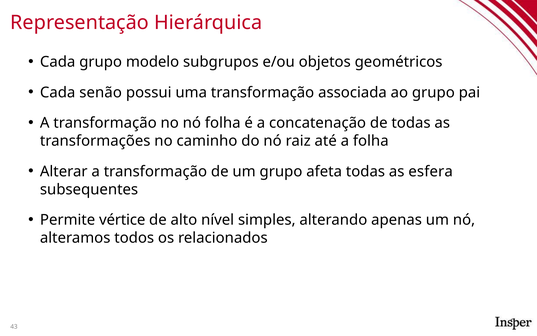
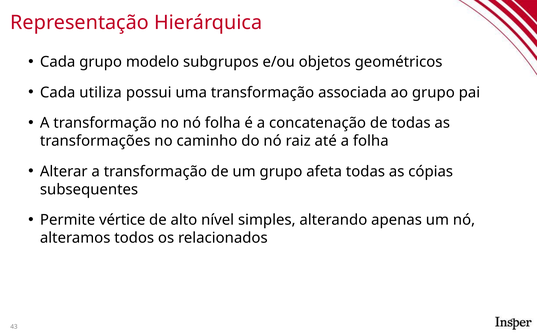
senão: senão -> utiliza
esfera: esfera -> cópias
